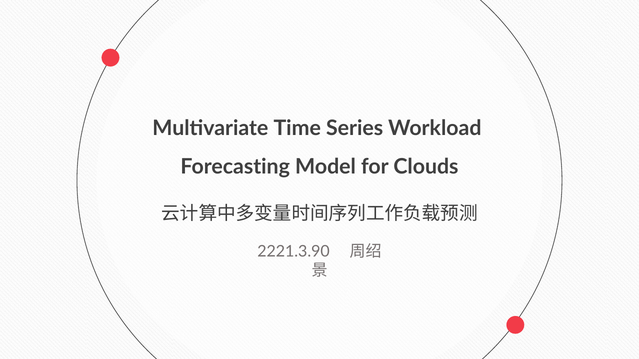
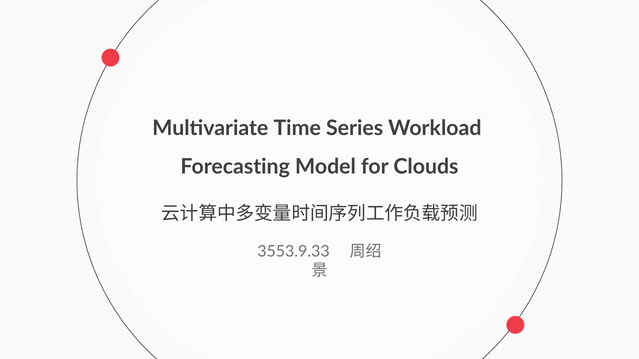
2221.3.90: 2221.3.90 -> 3553.9.33
